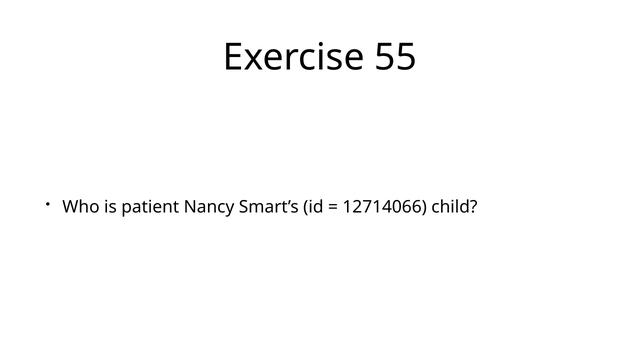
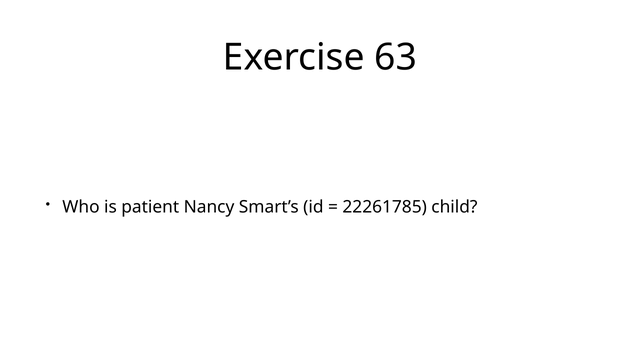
55: 55 -> 63
12714066: 12714066 -> 22261785
